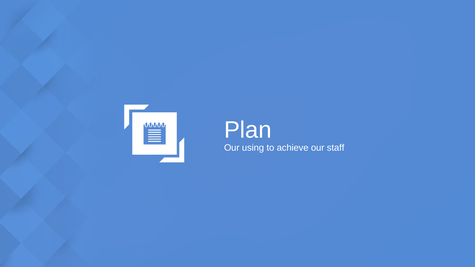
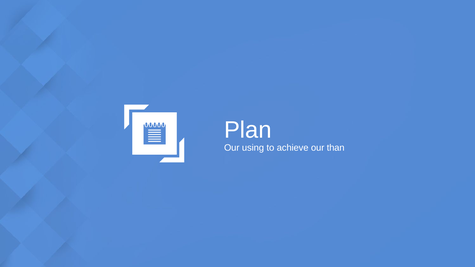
staff: staff -> than
